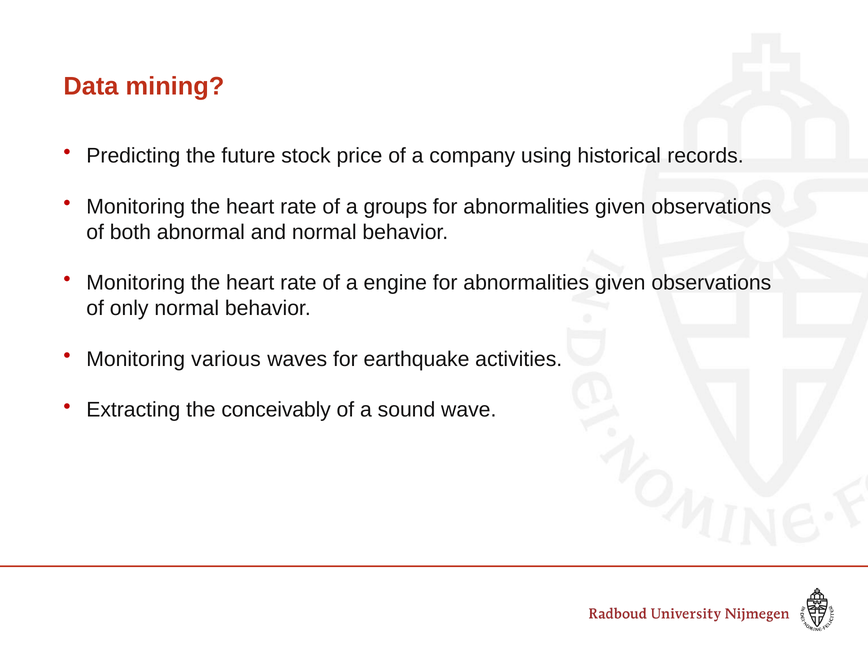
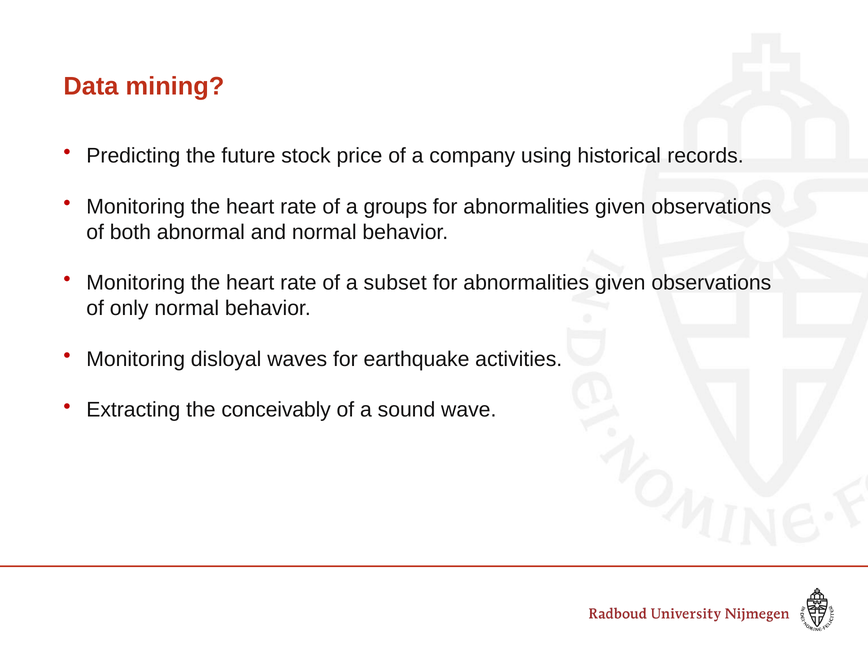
engine: engine -> subset
various: various -> disloyal
